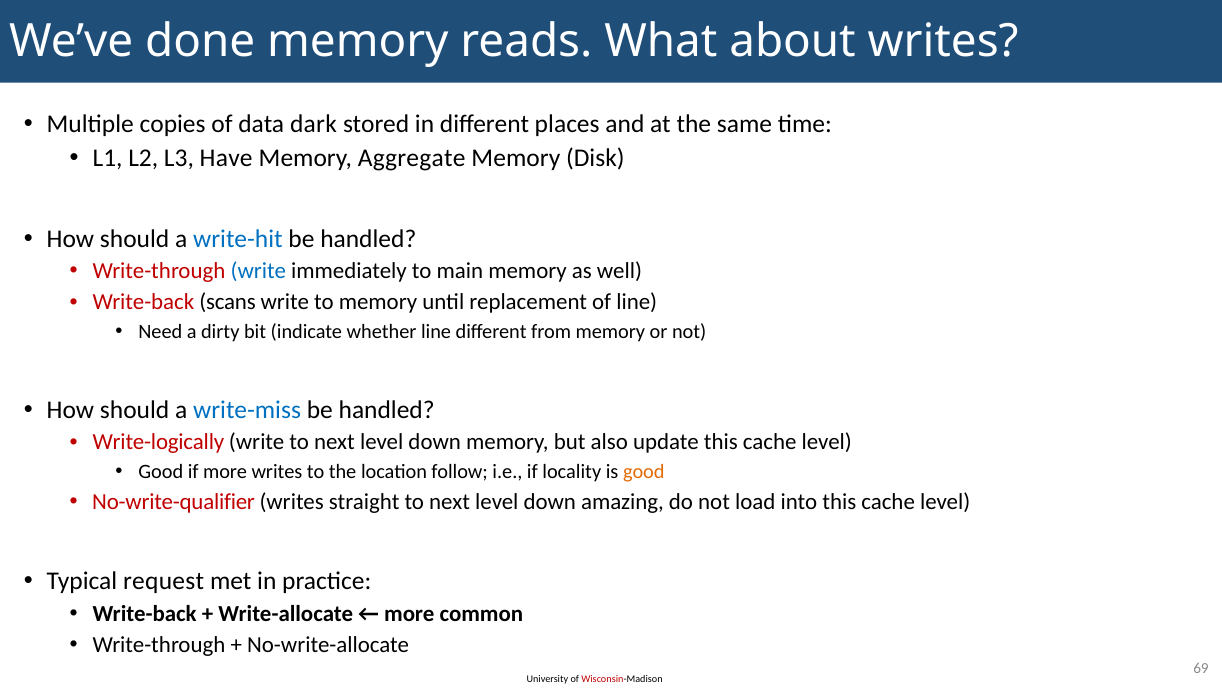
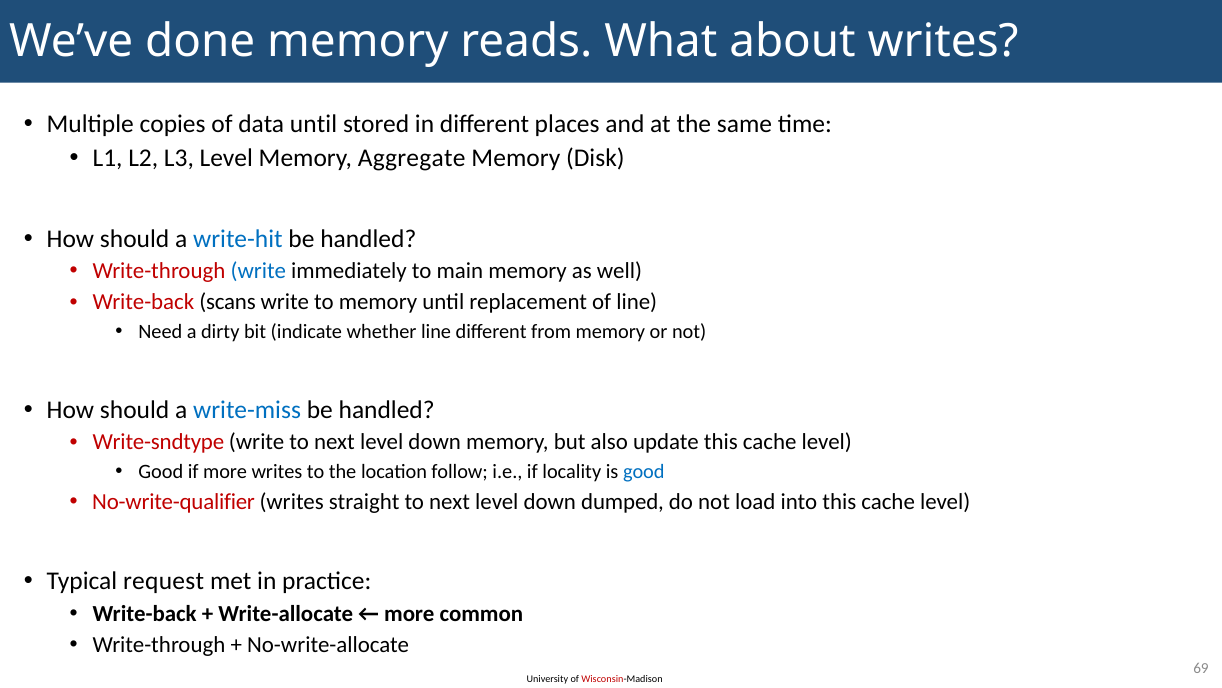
data dark: dark -> until
L3 Have: Have -> Level
Write-logically: Write-logically -> Write-sndtype
good at (644, 472) colour: orange -> blue
amazing: amazing -> dumped
